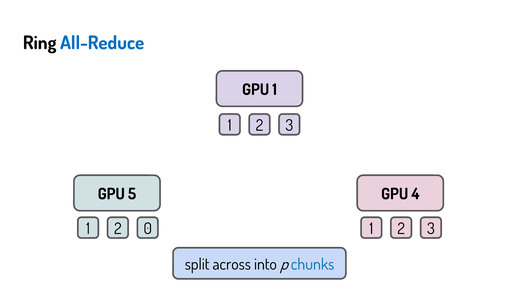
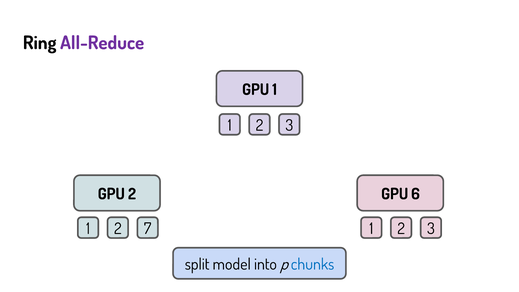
All-Reduce colour: blue -> purple
GPU 5: 5 -> 2
4: 4 -> 6
0: 0 -> 7
across: across -> model
